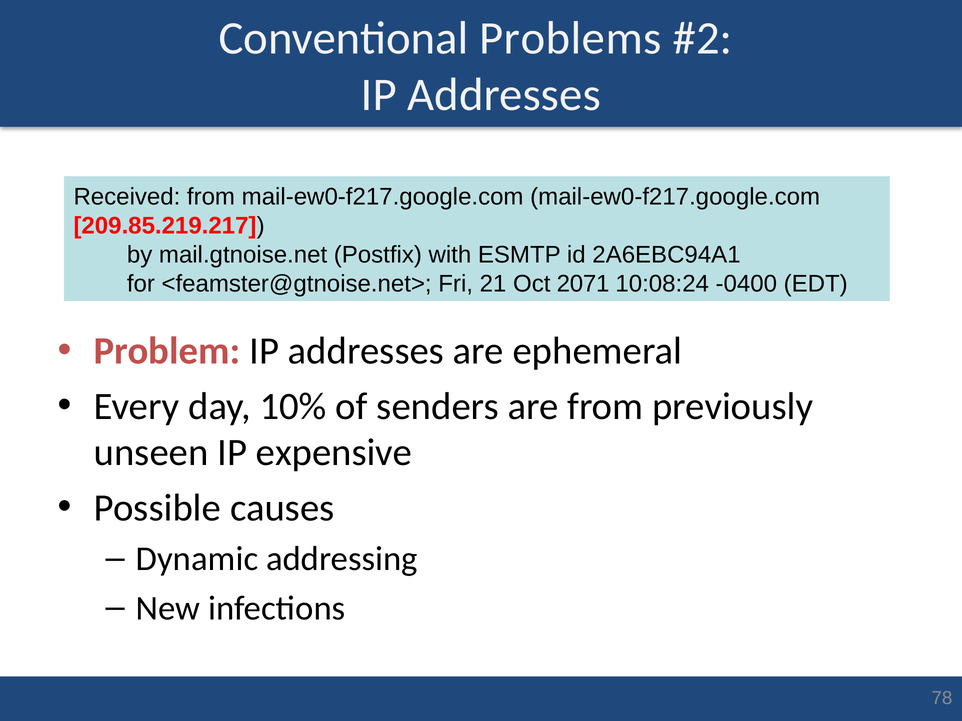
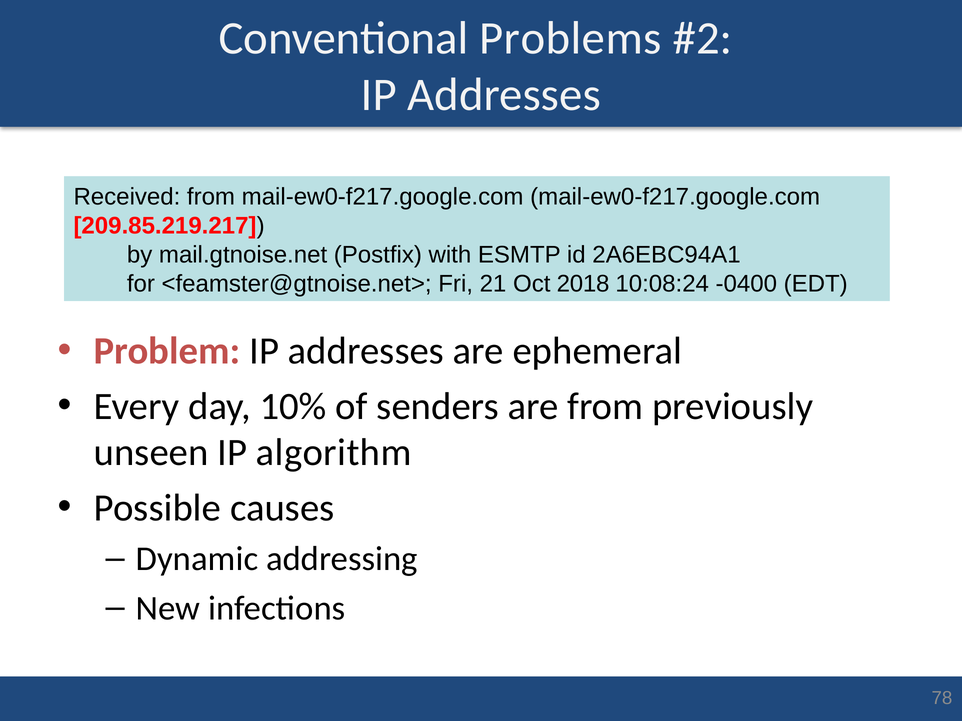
2071: 2071 -> 2018
expensive: expensive -> algorithm
